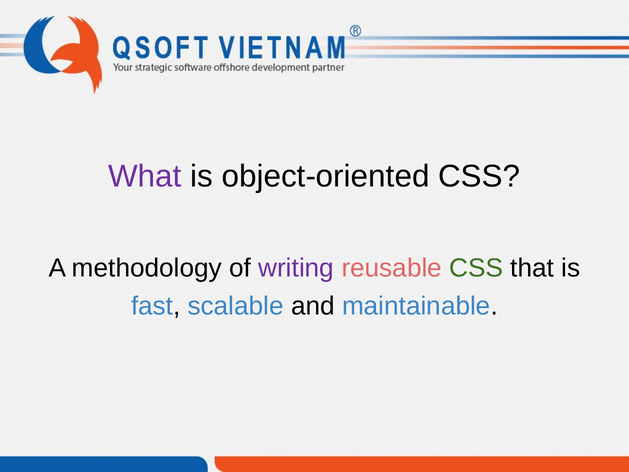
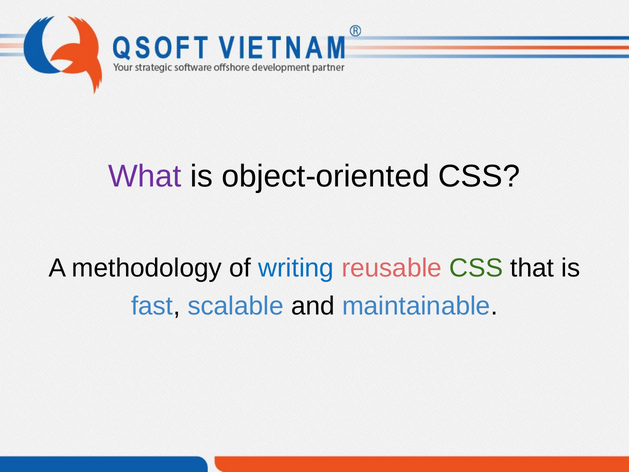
writing colour: purple -> blue
